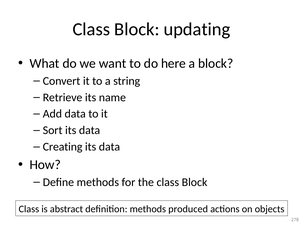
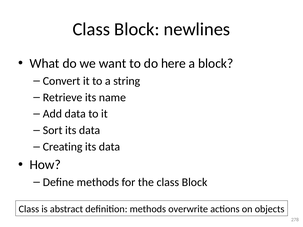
updating: updating -> newlines
produced: produced -> overwrite
